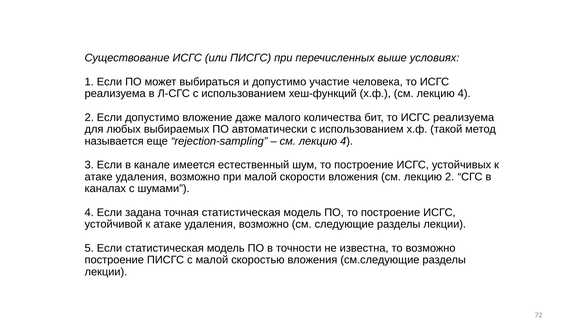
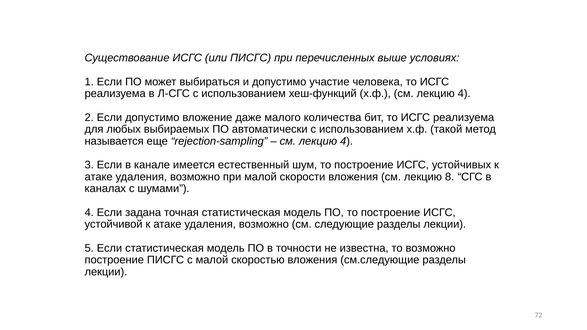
лекцию 2: 2 -> 8
